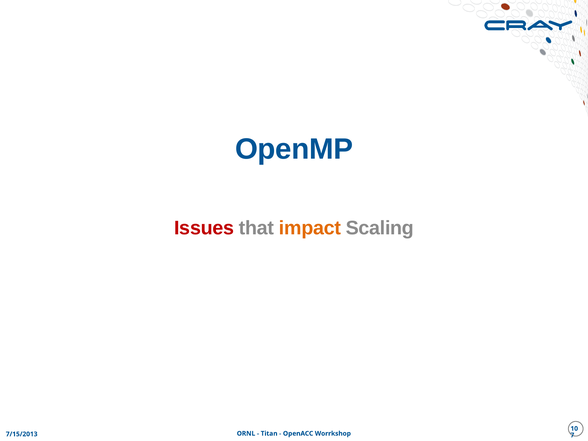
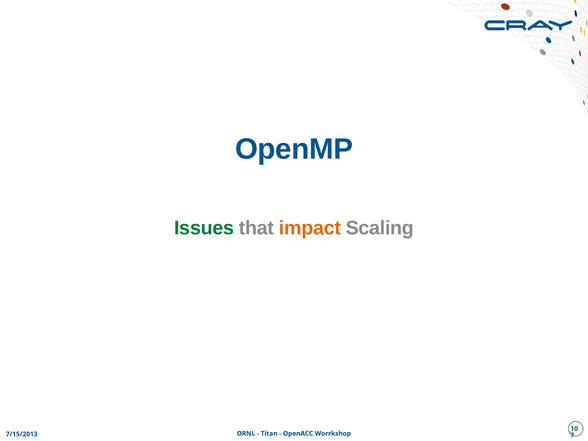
Issues colour: red -> green
